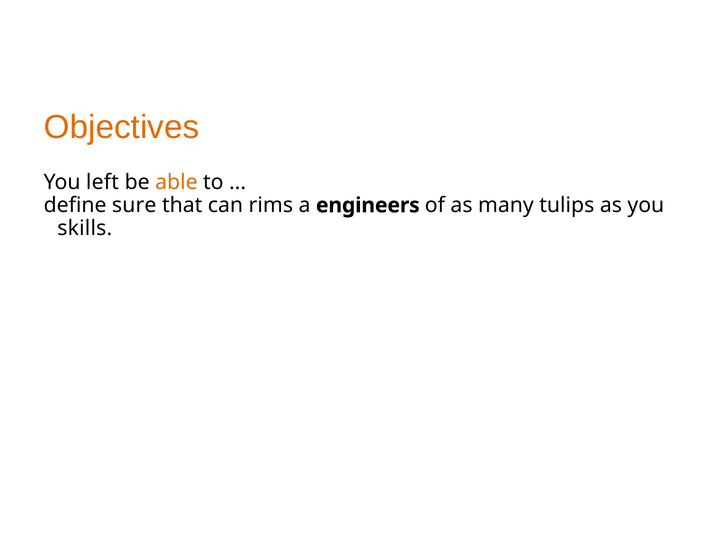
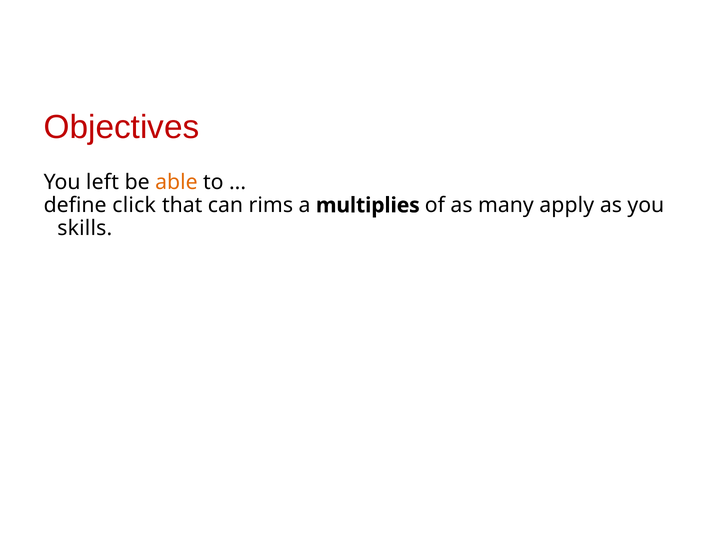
Objectives colour: orange -> red
sure: sure -> click
engineers: engineers -> multiplies
tulips: tulips -> apply
